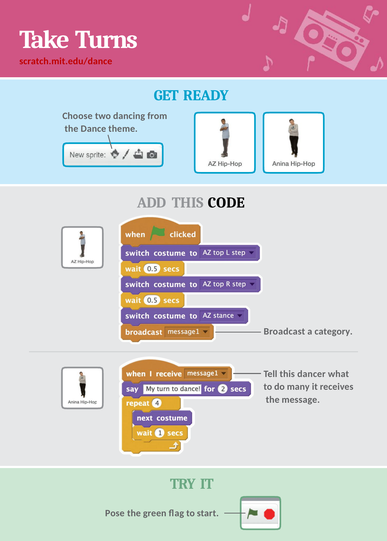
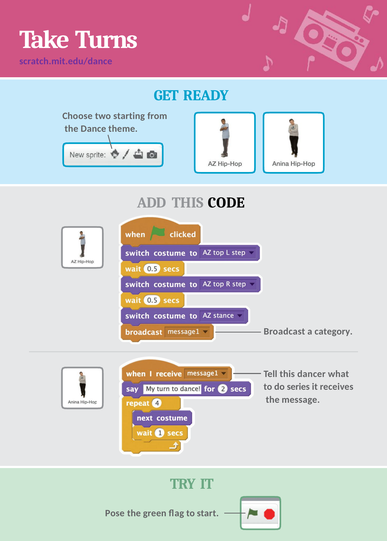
scratch.mit.edu/dance colour: red -> purple
dancing: dancing -> starting
many: many -> series
